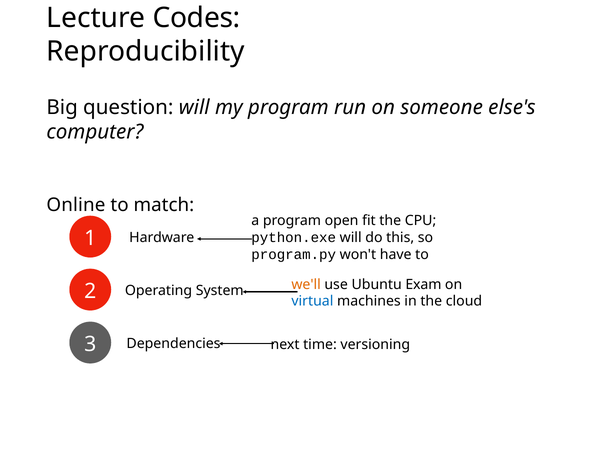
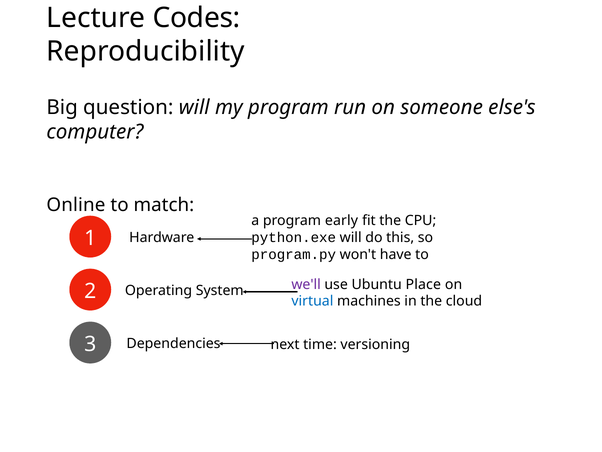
open: open -> early
we'll colour: orange -> purple
Exam: Exam -> Place
